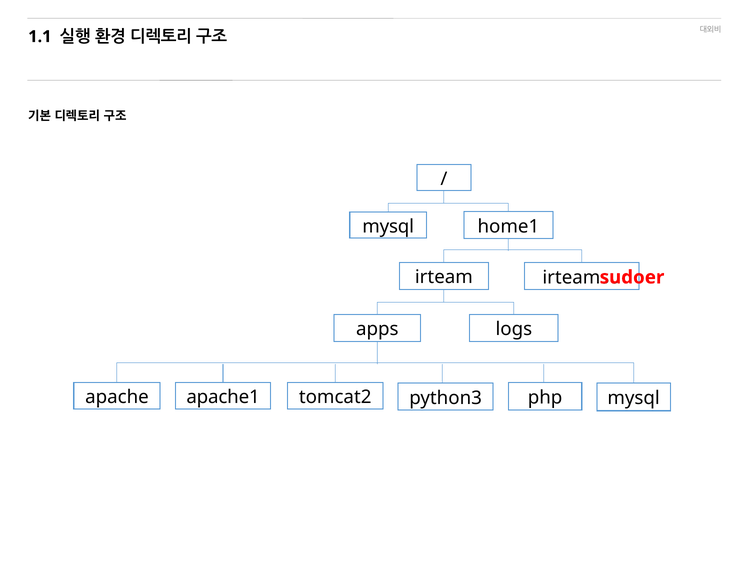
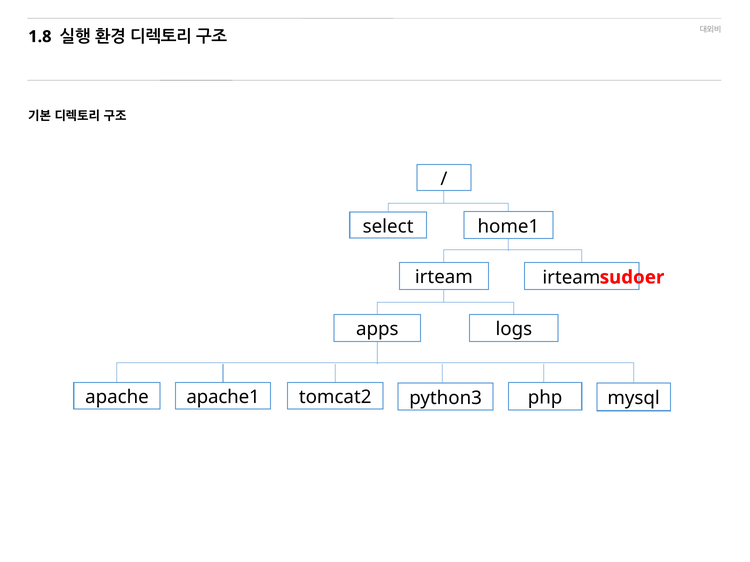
1.1: 1.1 -> 1.8
mysql at (388, 227): mysql -> select
